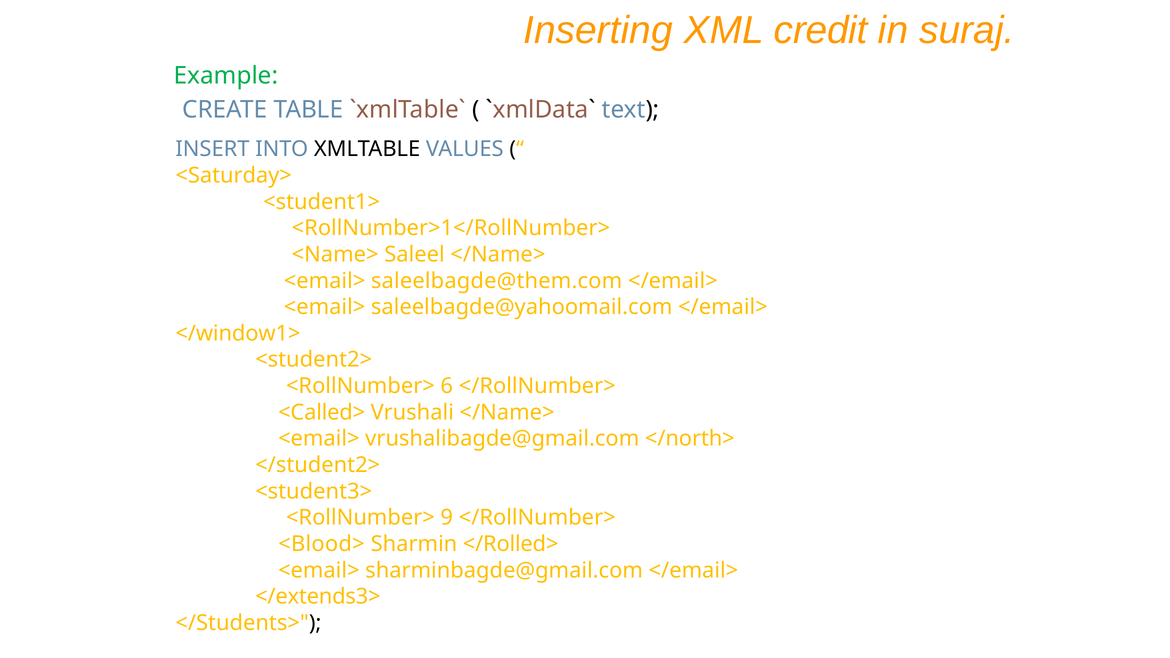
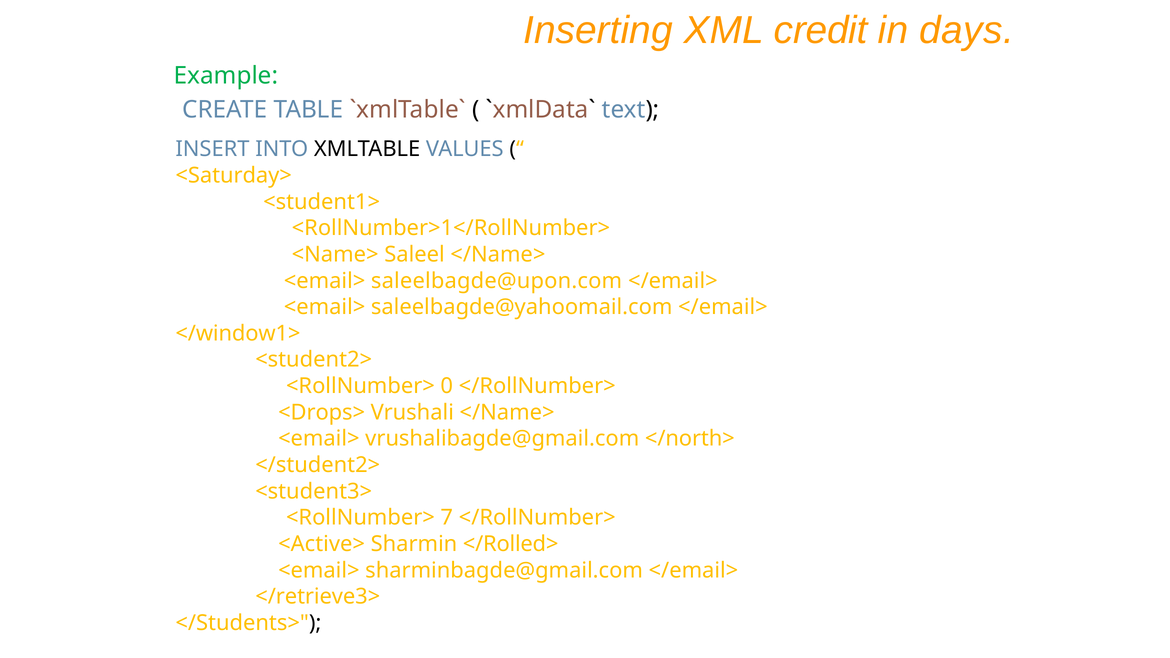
suraj: suraj -> days
saleelbagde@them.com: saleelbagde@them.com -> saleelbagde@upon.com
6: 6 -> 0
<Called>: <Called> -> <Drops>
9: 9 -> 7
<Blood>: <Blood> -> <Active>
</extends3>: </extends3> -> </retrieve3>
